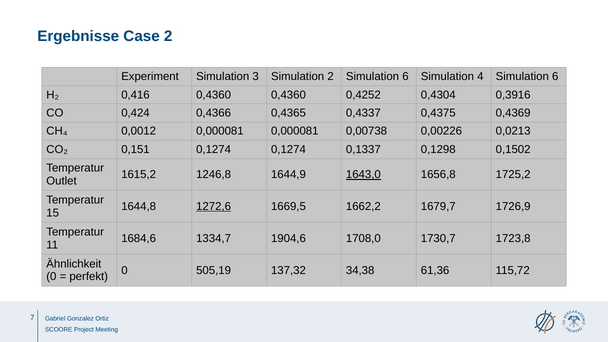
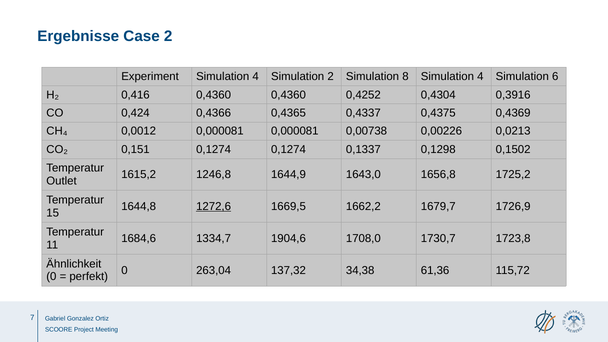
Experiment Simulation 3: 3 -> 4
2 Simulation 6: 6 -> 8
1643,0 underline: present -> none
505,19: 505,19 -> 263,04
